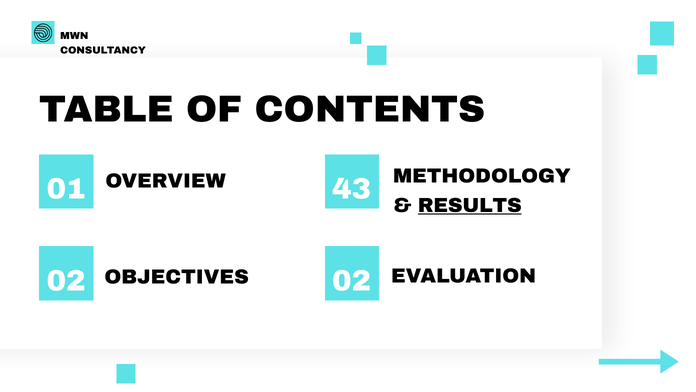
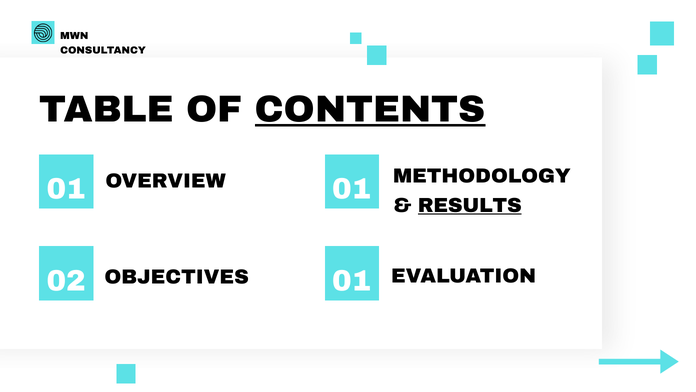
CONTENTS underline: none -> present
01 43: 43 -> 01
02 02: 02 -> 01
